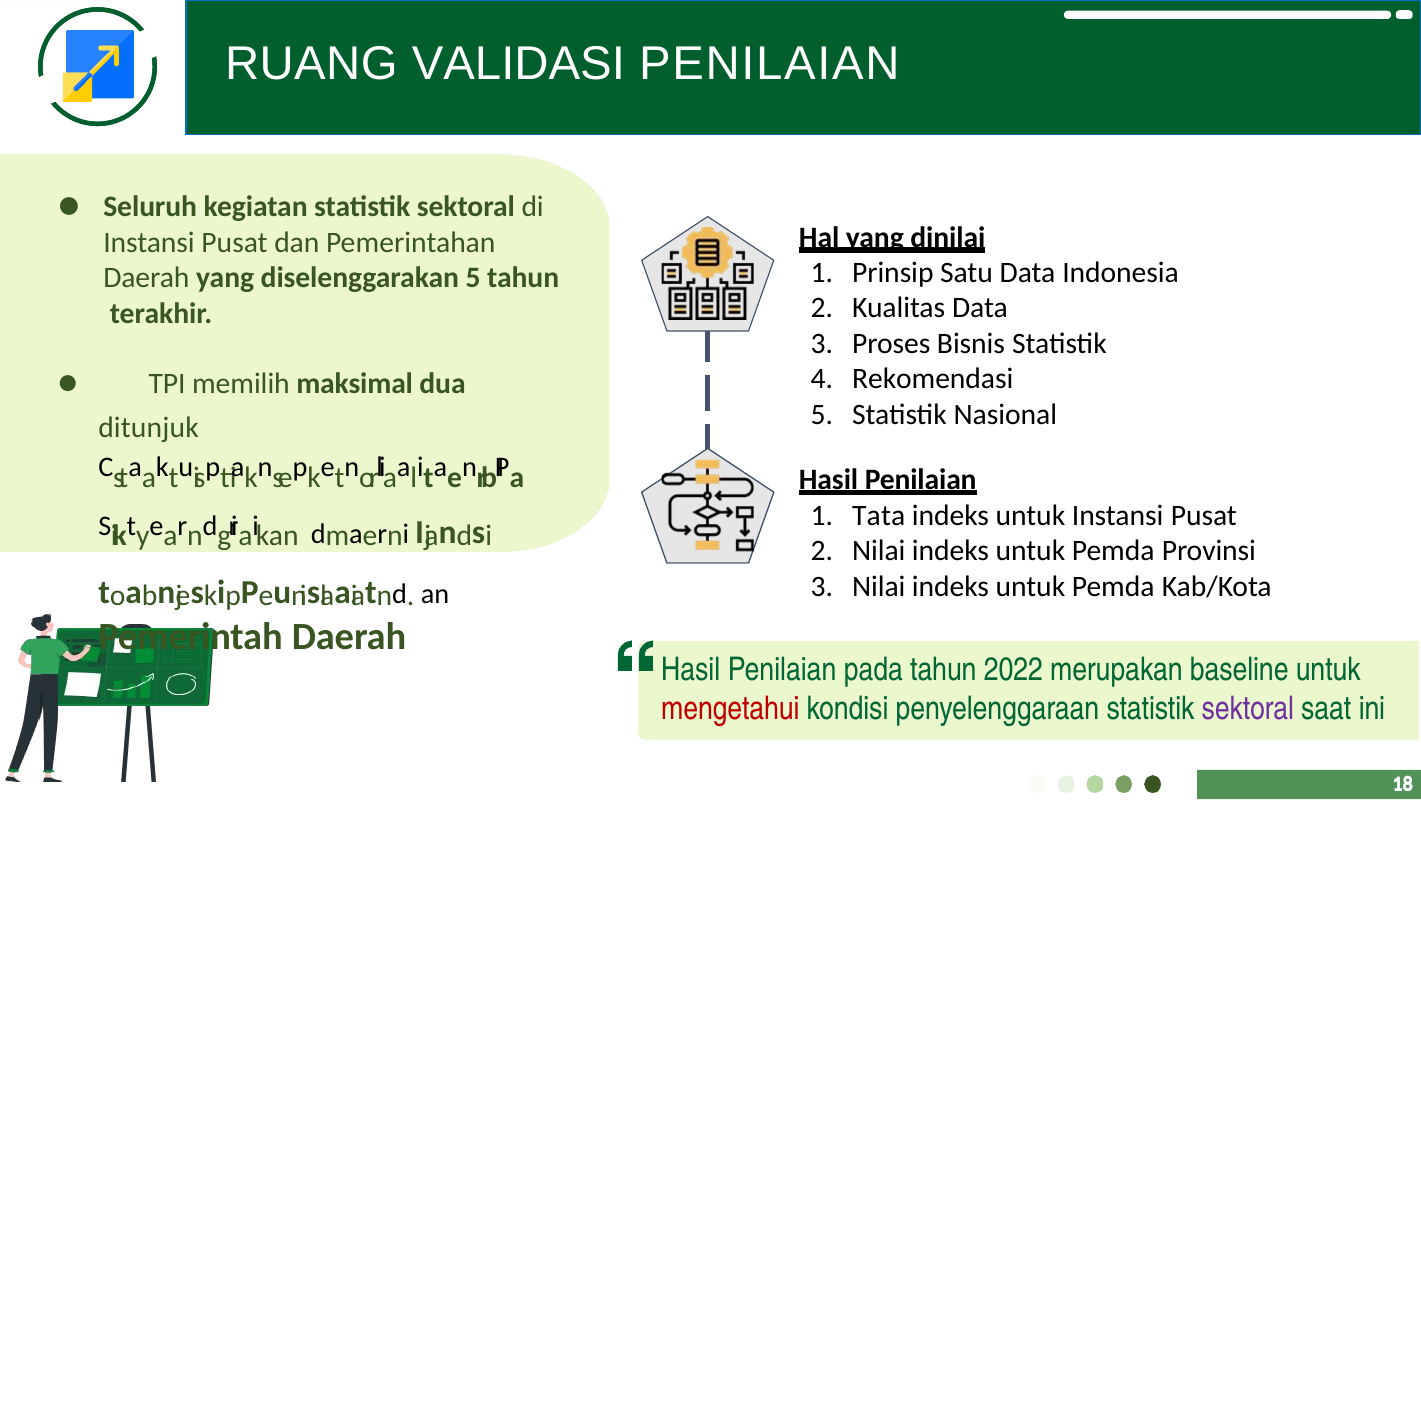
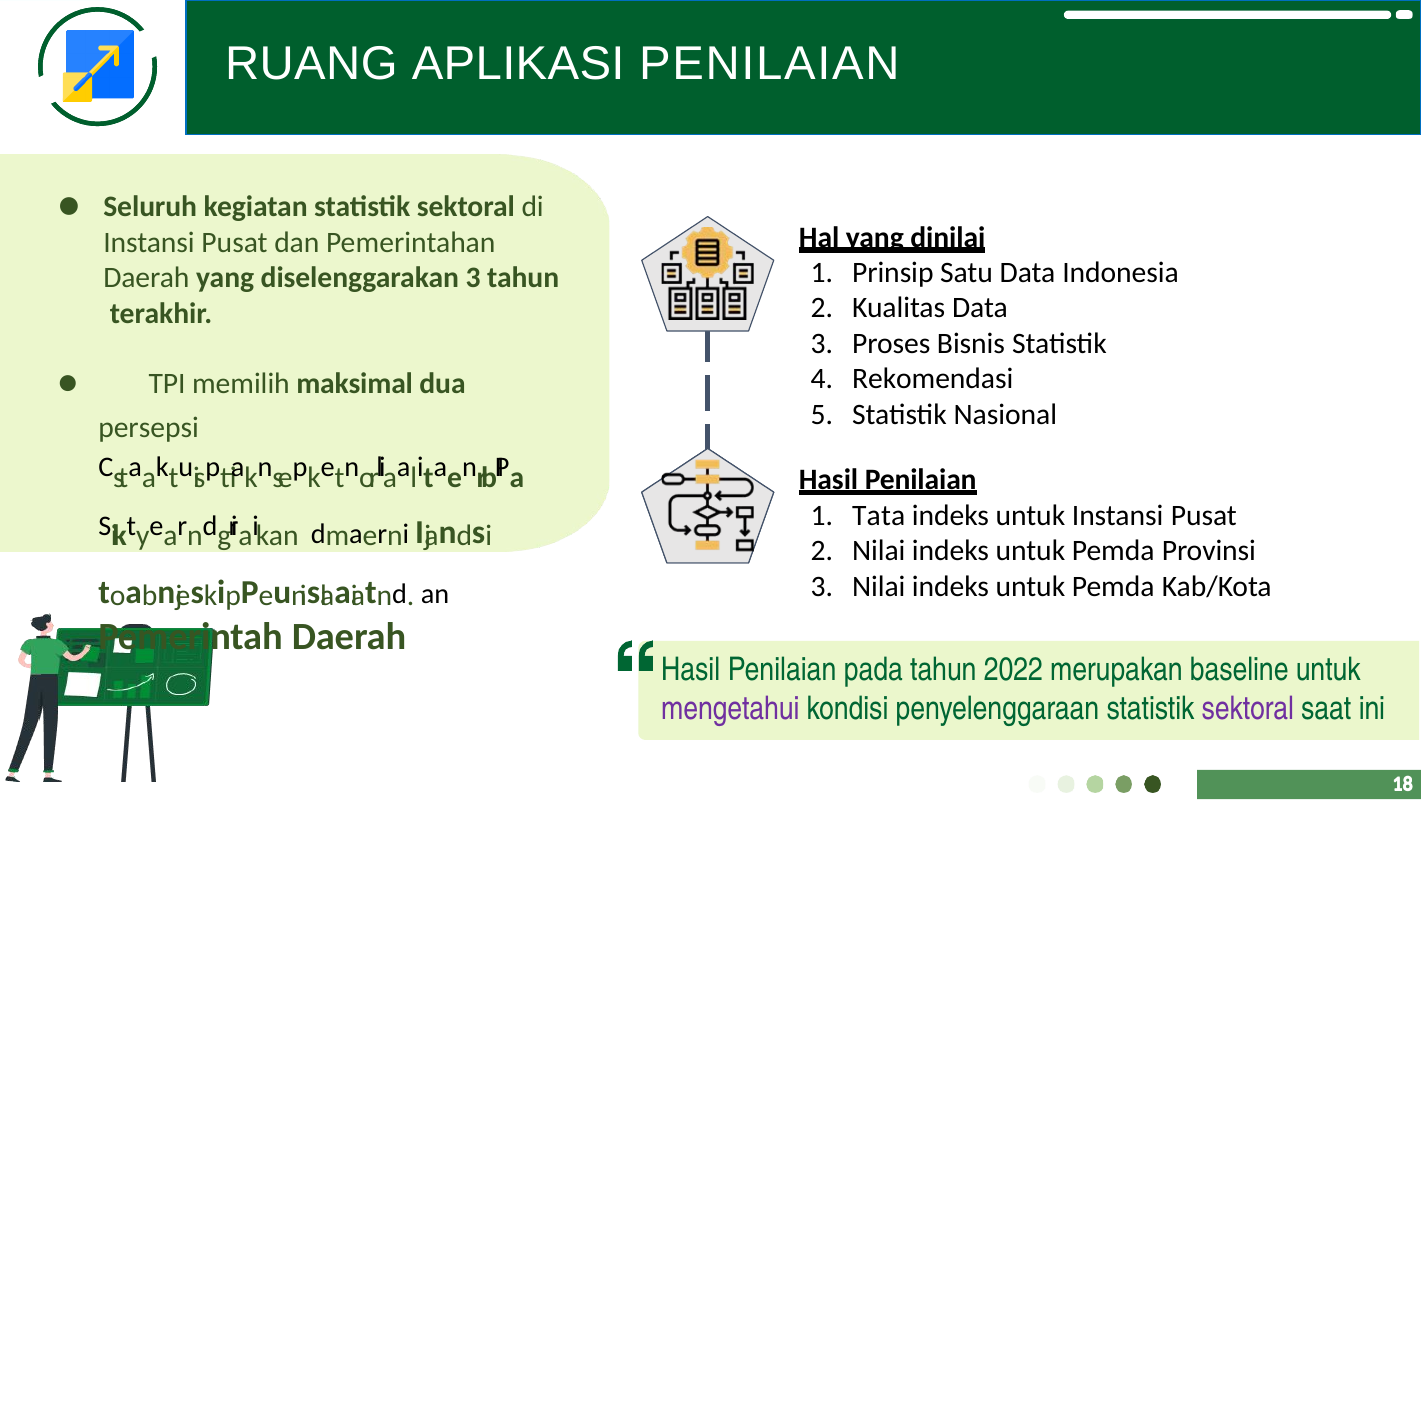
VALIDASI: VALIDASI -> APLIKASI
diselenggarakan 5: 5 -> 3
ditunjuk: ditunjuk -> persepsi
mengetahui colour: red -> purple
